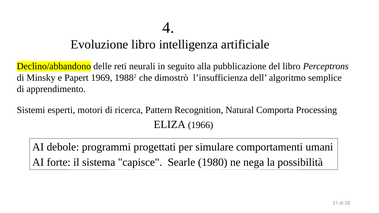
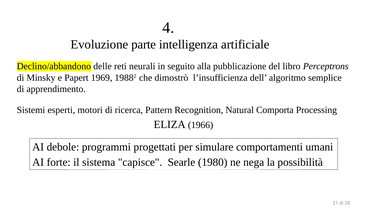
Evoluzione libro: libro -> parte
